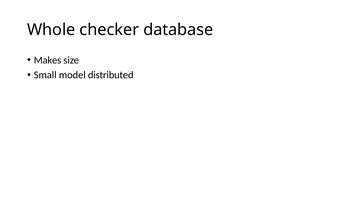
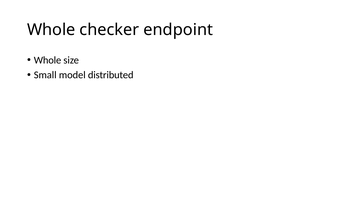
database: database -> endpoint
Makes at (48, 60): Makes -> Whole
